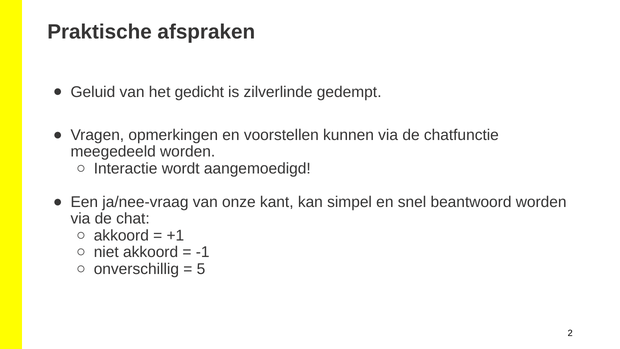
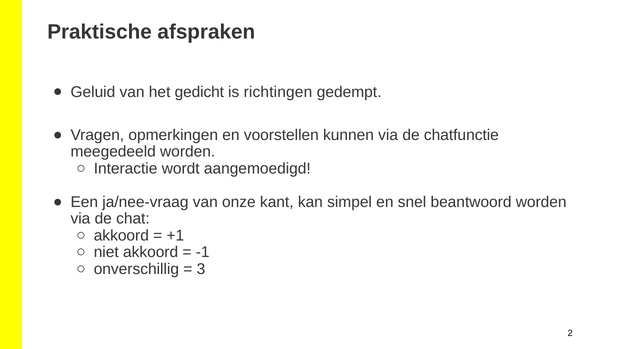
zilverlinde: zilverlinde -> richtingen
5: 5 -> 3
